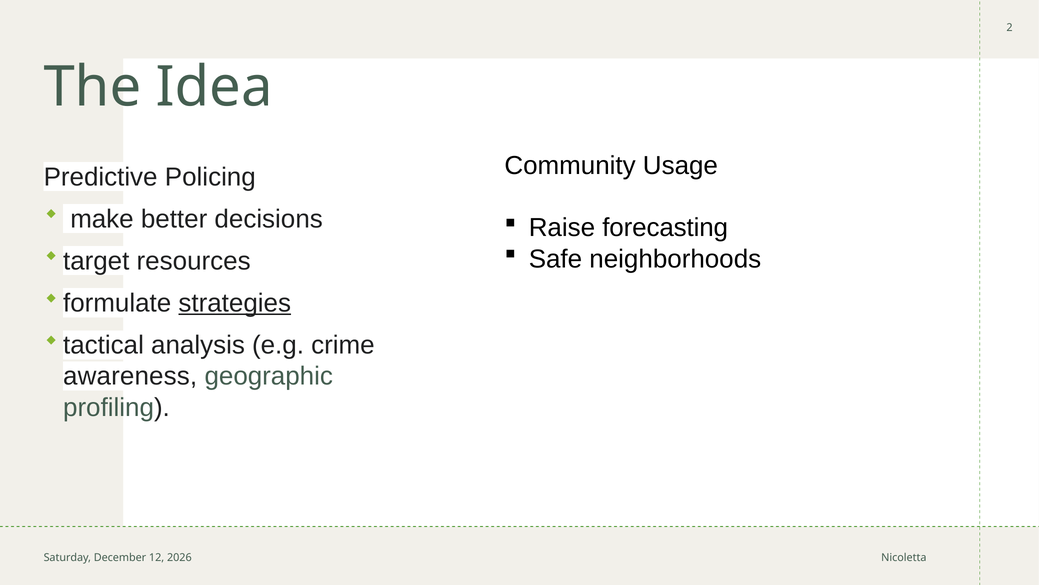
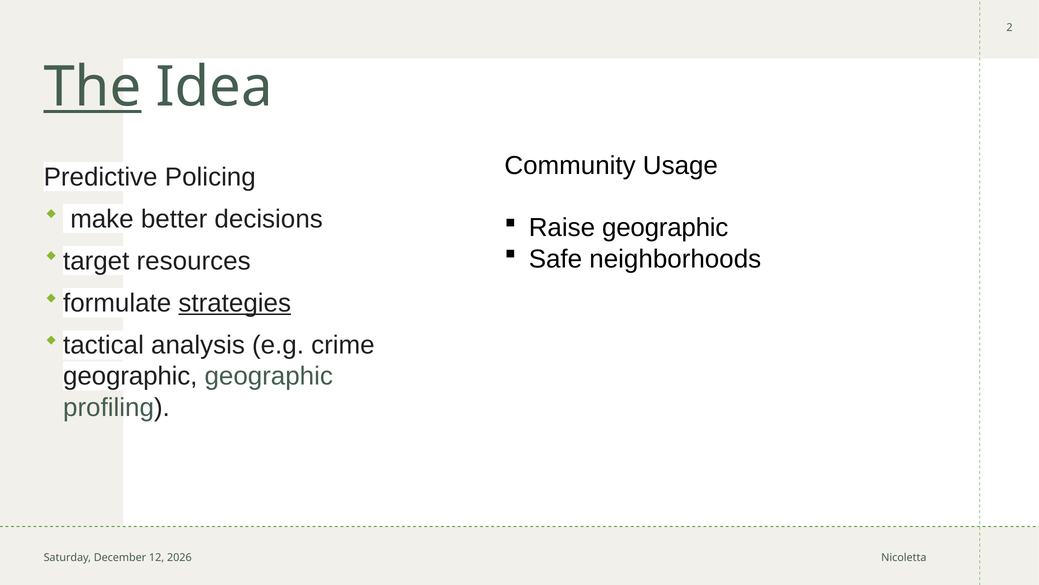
The underline: none -> present
Raise forecasting: forecasting -> geographic
awareness at (130, 376): awareness -> geographic
